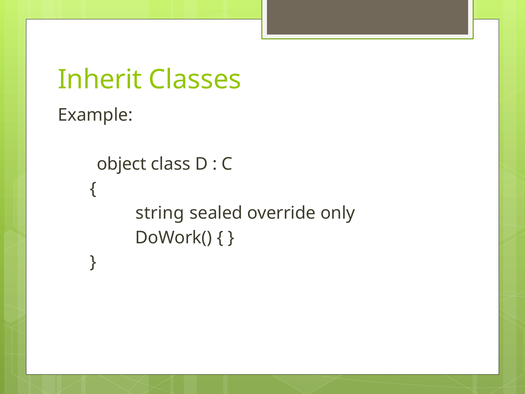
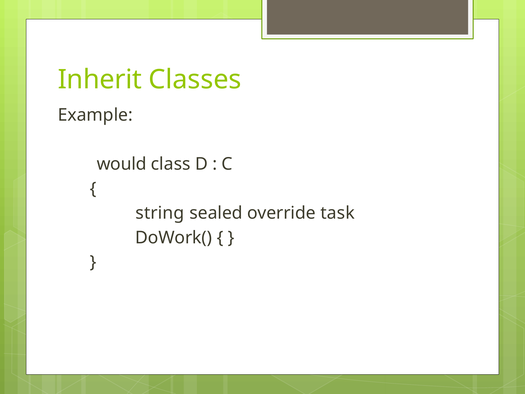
object: object -> would
only: only -> task
